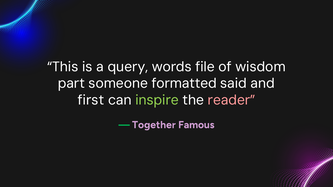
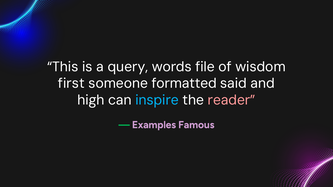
part: part -> first
first: first -> high
inspire colour: light green -> light blue
Together: Together -> Examples
